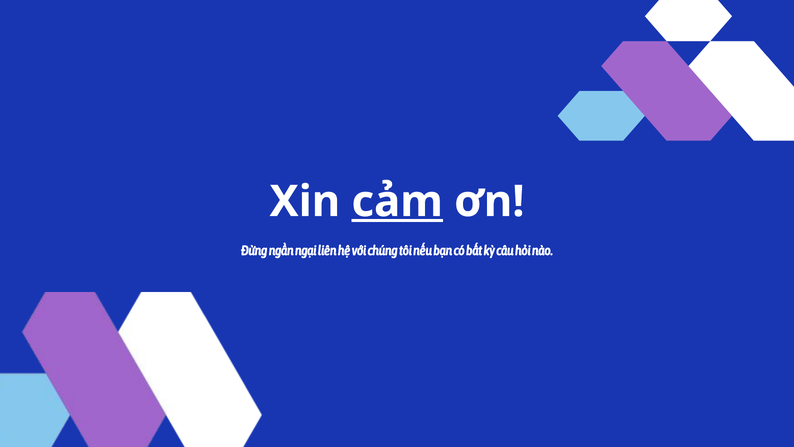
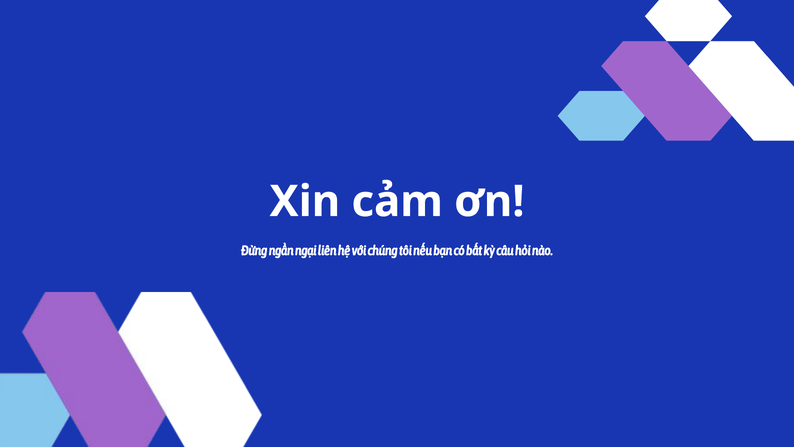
cảm underline: present -> none
